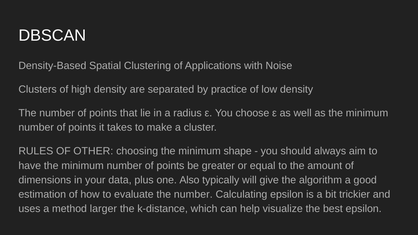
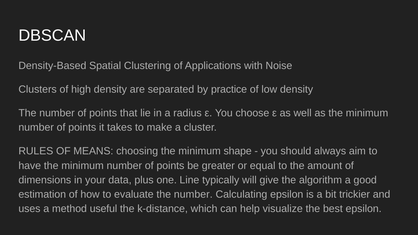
OTHER: OTHER -> MEANS
Also: Also -> Line
larger: larger -> useful
